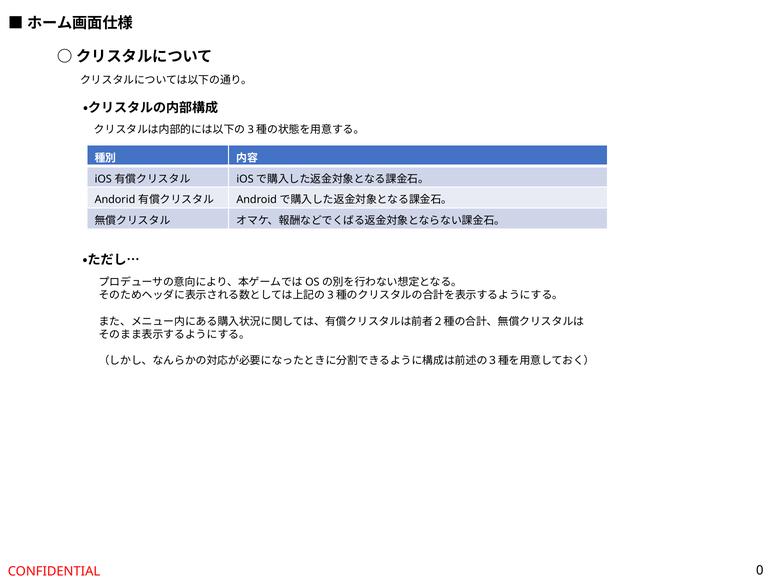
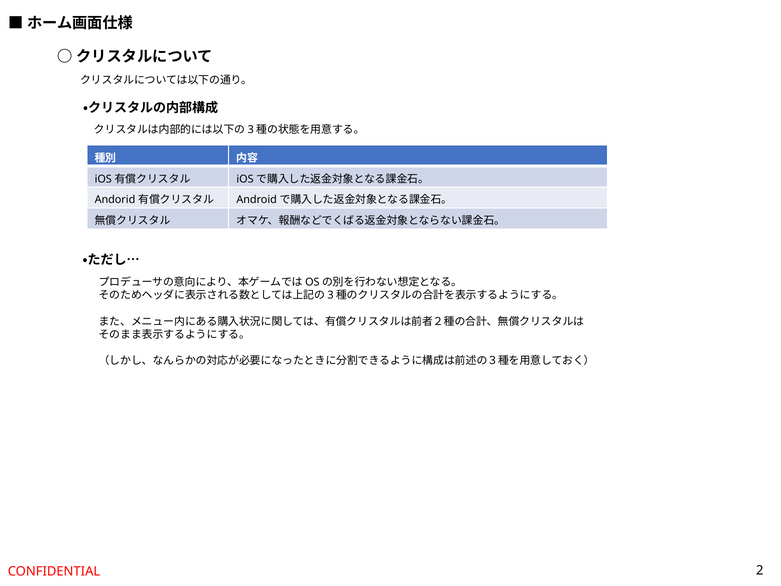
0: 0 -> 2
